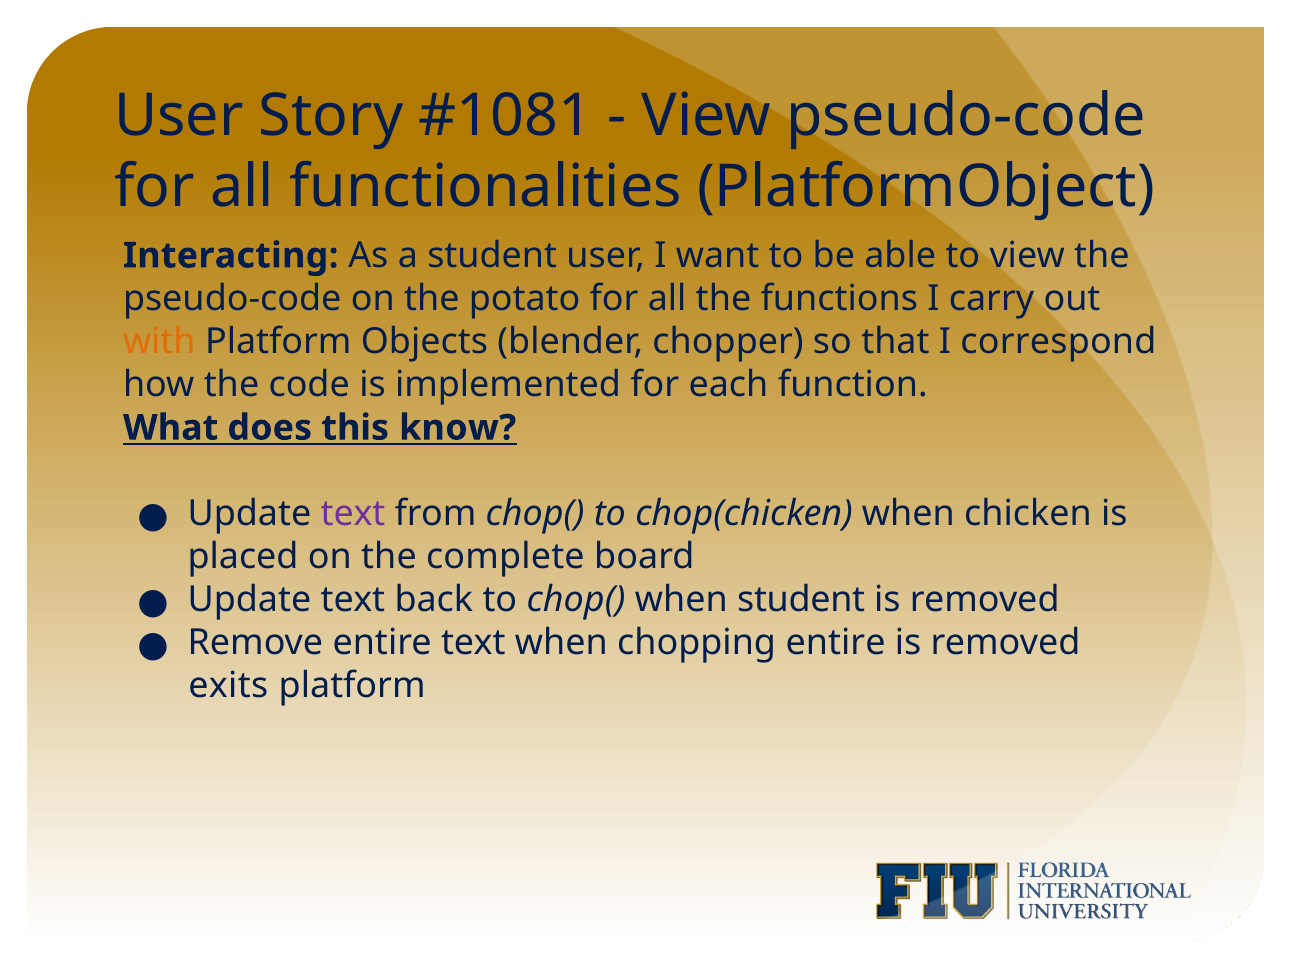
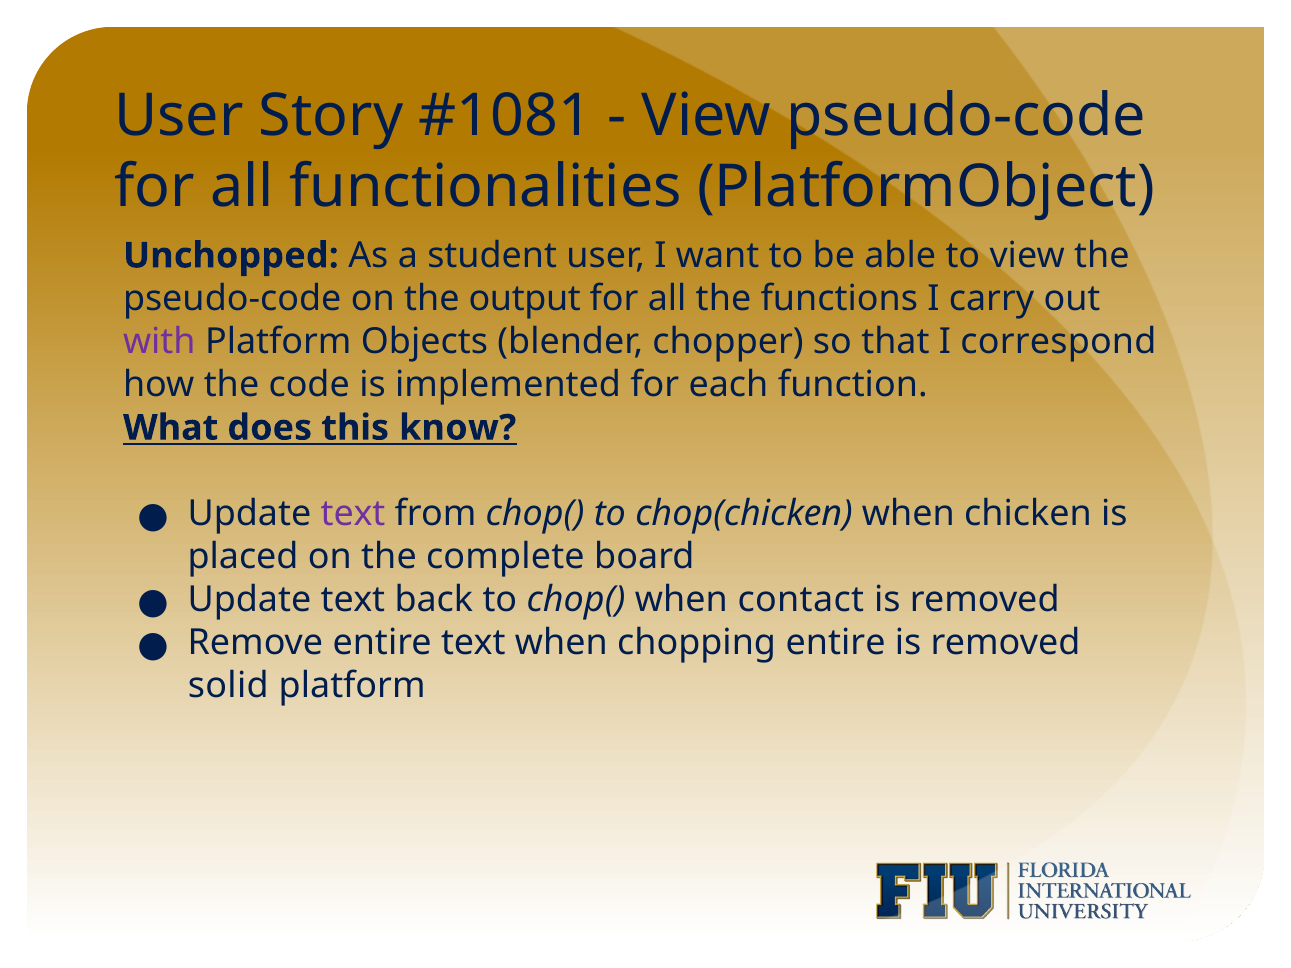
Interacting: Interacting -> Unchopped
potato: potato -> output
with colour: orange -> purple
when student: student -> contact
exits: exits -> solid
